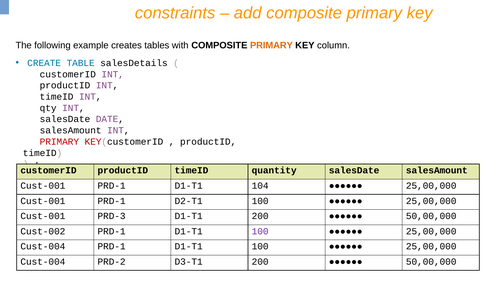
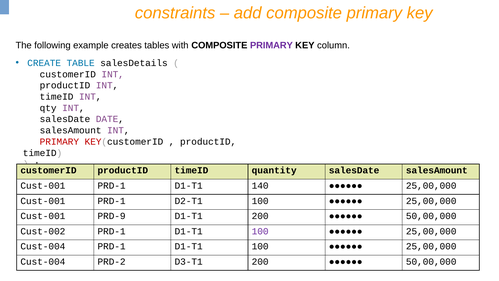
PRIMARY at (271, 45) colour: orange -> purple
104: 104 -> 140
PRD-3: PRD-3 -> PRD-9
